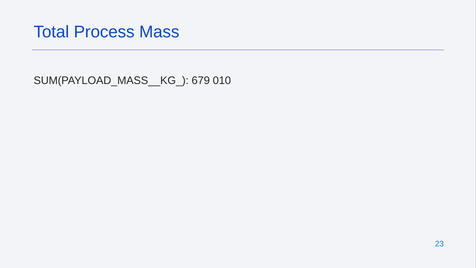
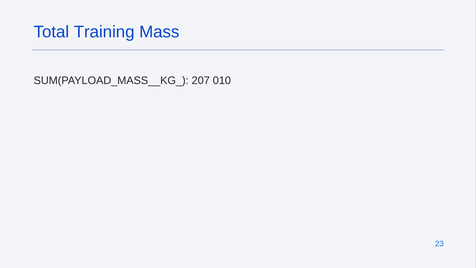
Process: Process -> Training
679: 679 -> 207
